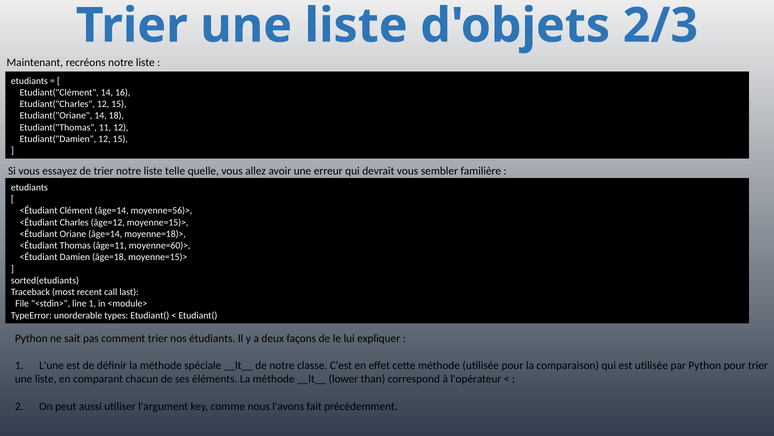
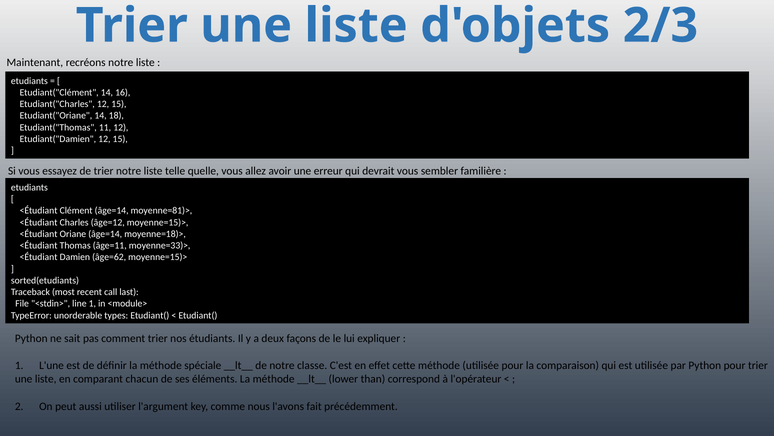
moyenne=56)>: moyenne=56)> -> moyenne=81)>
moyenne=60)>: moyenne=60)> -> moyenne=33)>
âge=18: âge=18 -> âge=62
